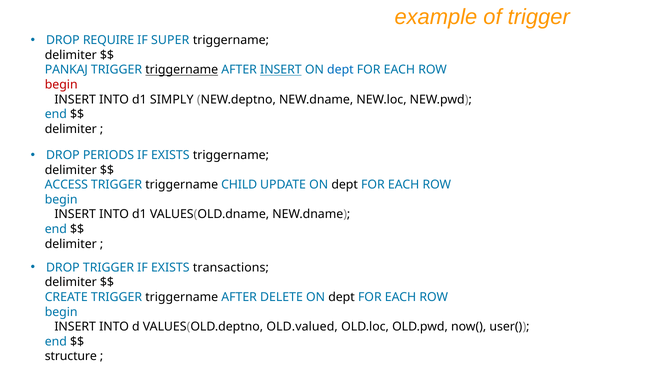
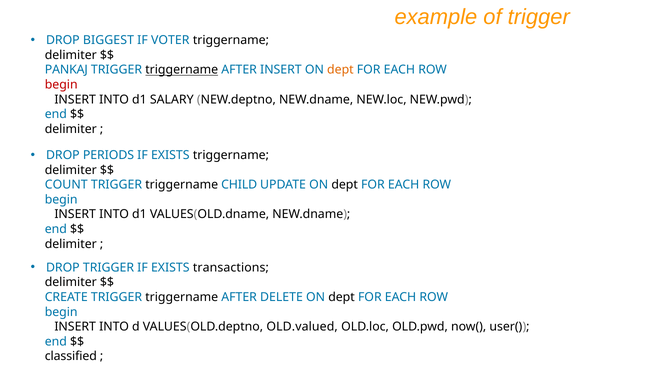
REQUIRE: REQUIRE -> BIGGEST
SUPER: SUPER -> VOTER
INSERT at (281, 70) underline: present -> none
dept at (340, 70) colour: blue -> orange
SIMPLY: SIMPLY -> SALARY
ACCESS: ACCESS -> COUNT
structure: structure -> classified
